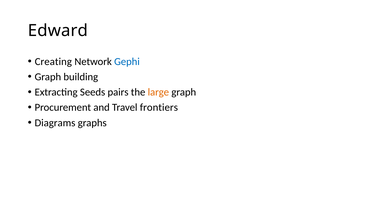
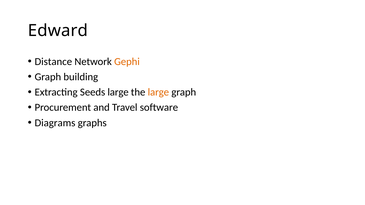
Creating: Creating -> Distance
Gephi colour: blue -> orange
Seeds pairs: pairs -> large
frontiers: frontiers -> software
